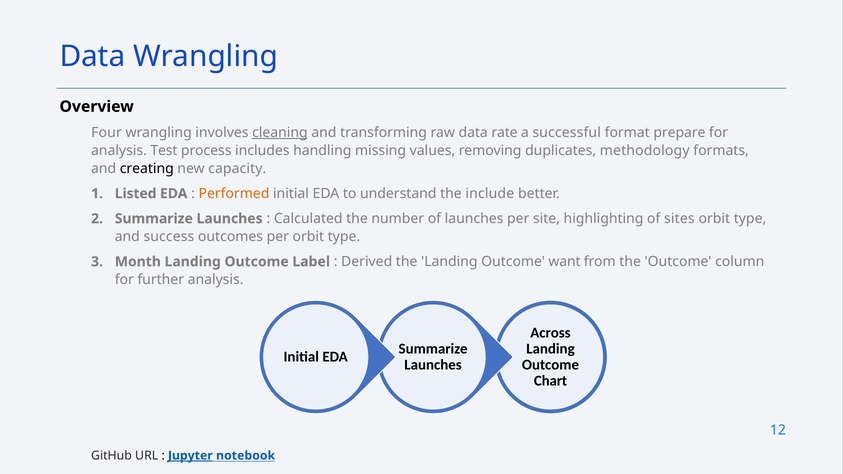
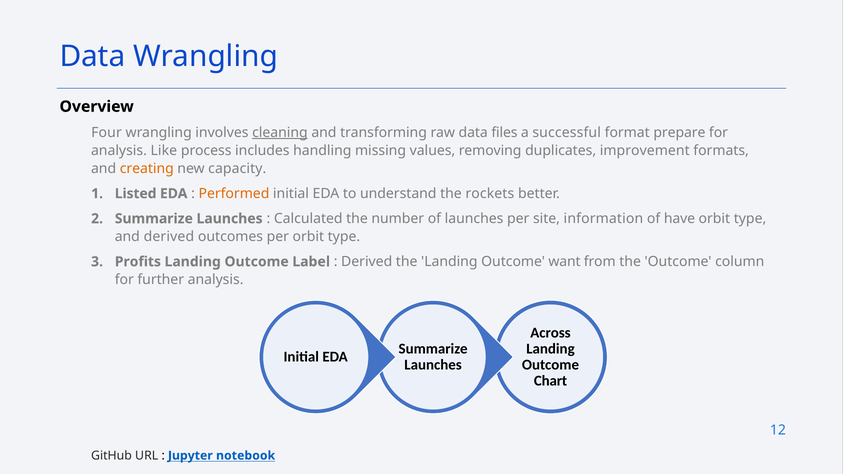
rate: rate -> files
Test: Test -> Like
methodology: methodology -> improvement
creating colour: black -> orange
include: include -> rockets
highlighting: highlighting -> information
sites: sites -> have
and success: success -> derived
Month: Month -> Profits
Jupyter underline: present -> none
